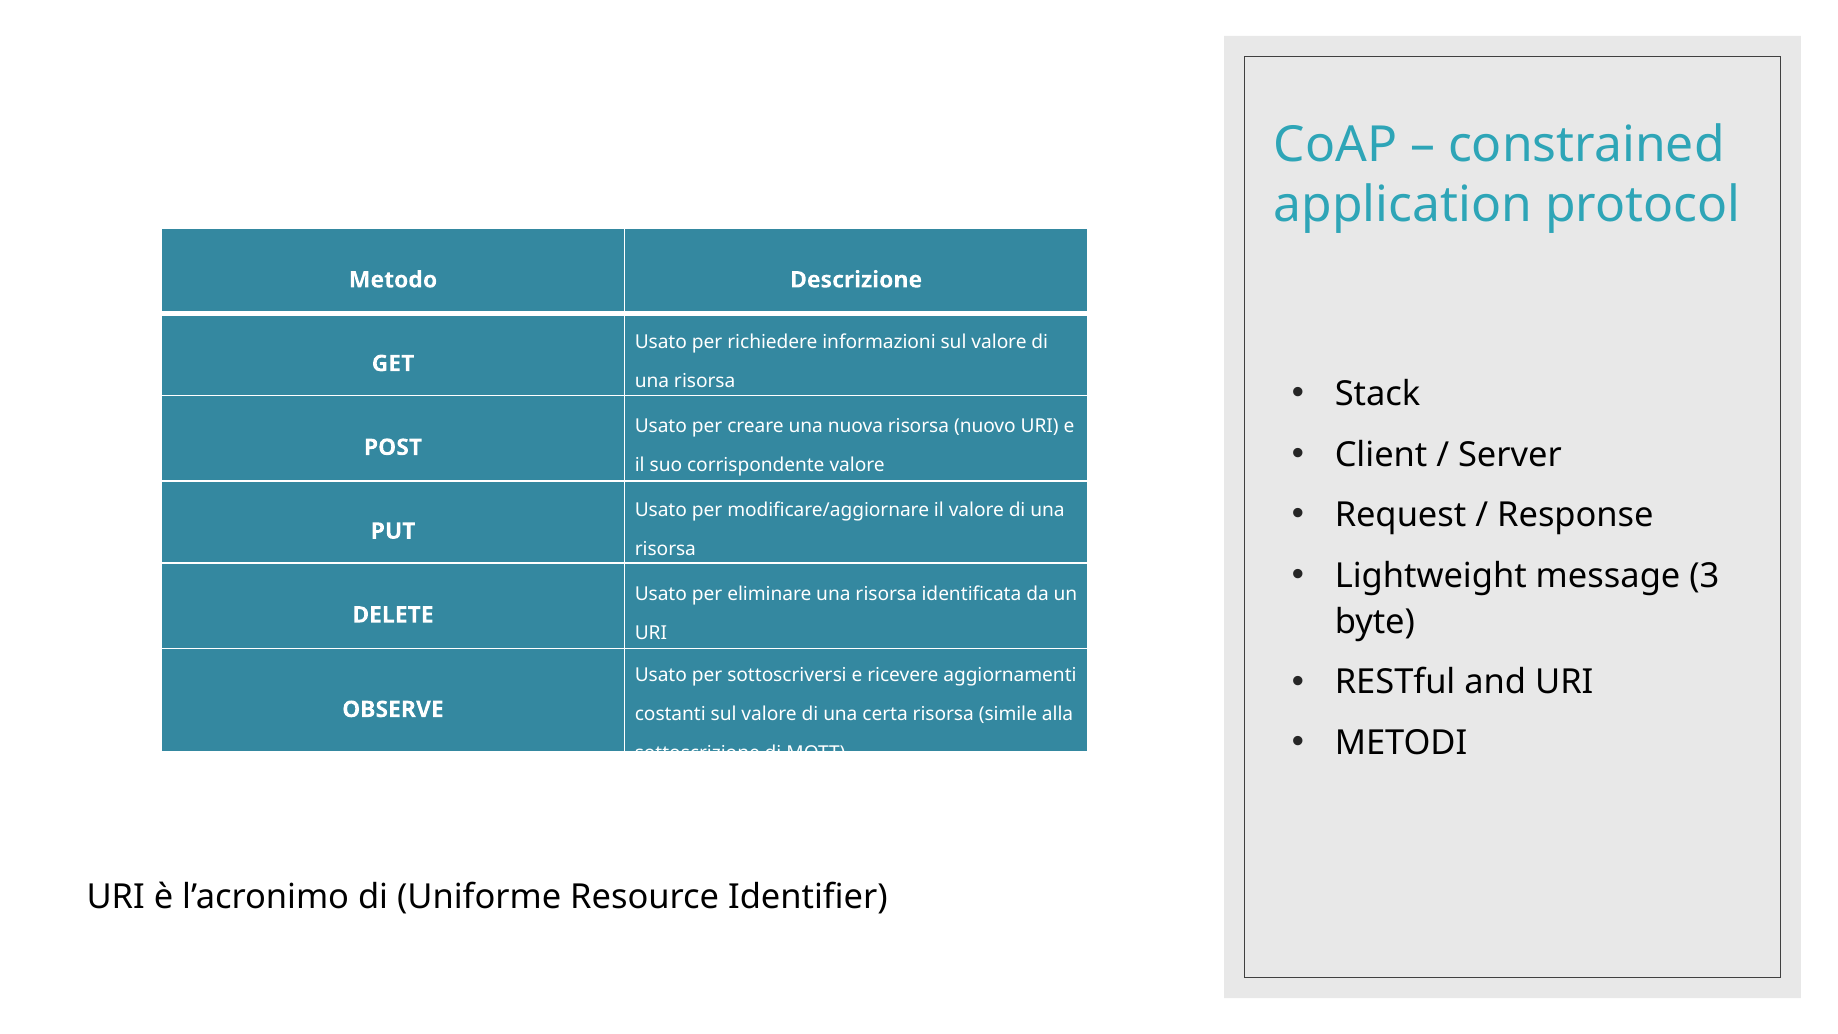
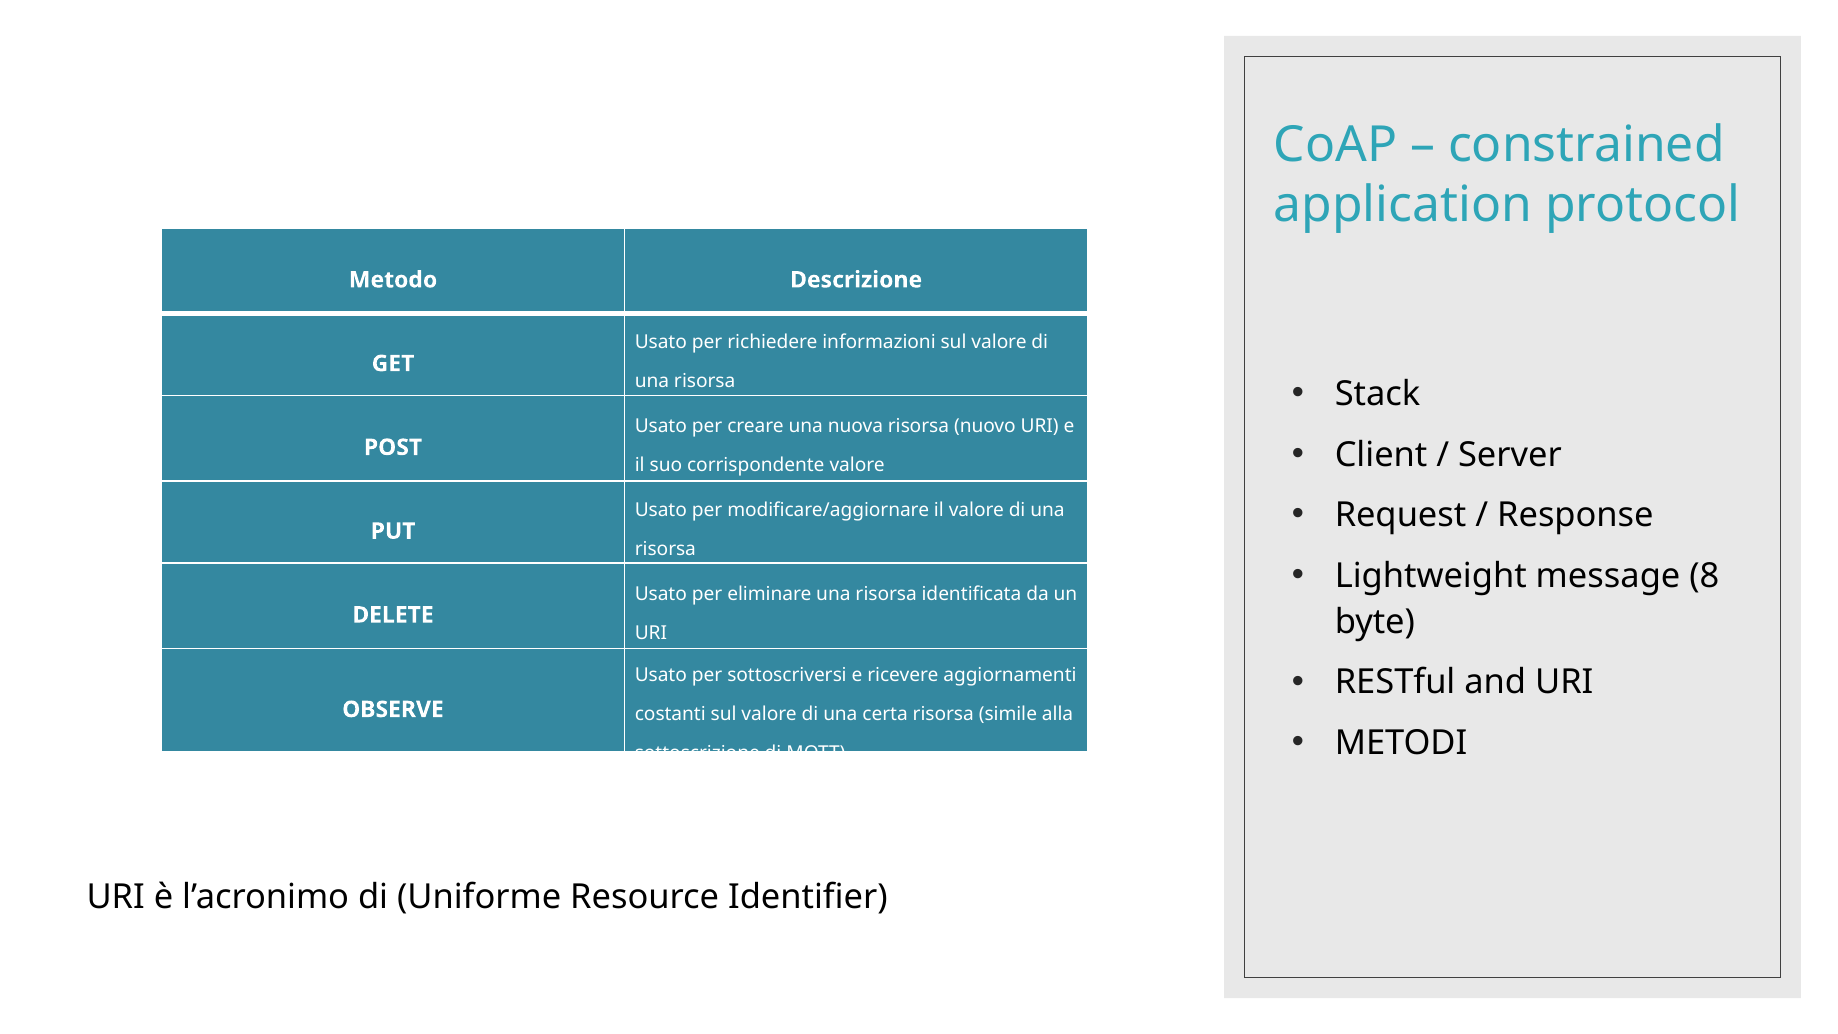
3: 3 -> 8
